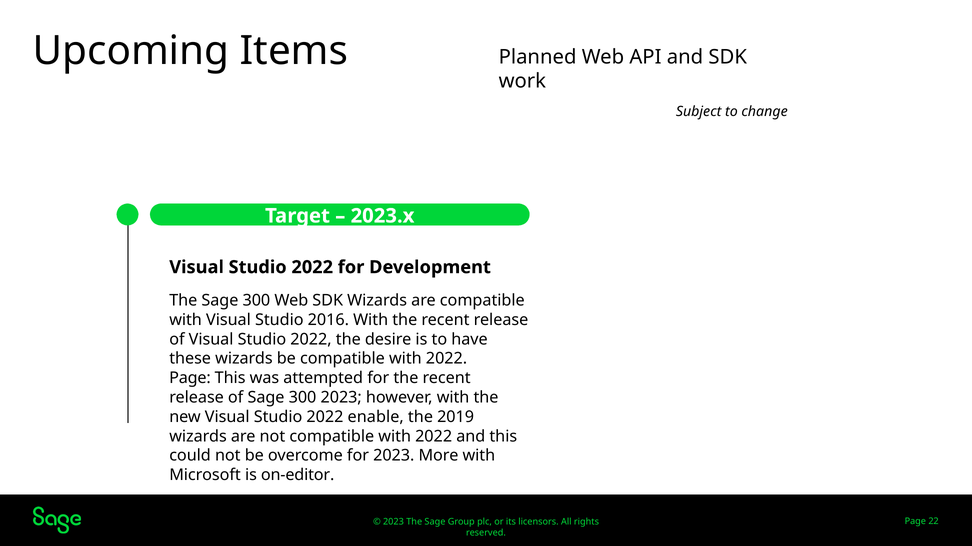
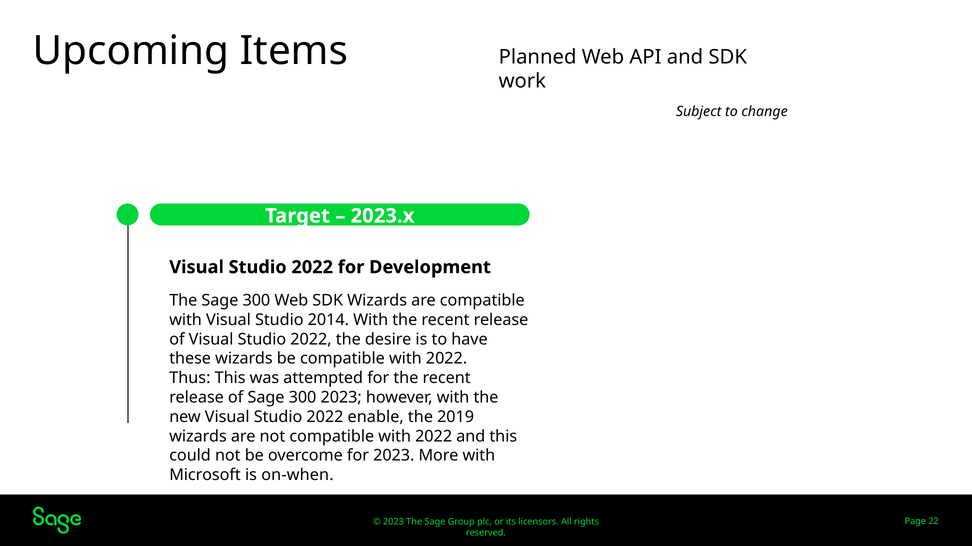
2016: 2016 -> 2014
Page at (190, 379): Page -> Thus
on-editor: on-editor -> on-when
